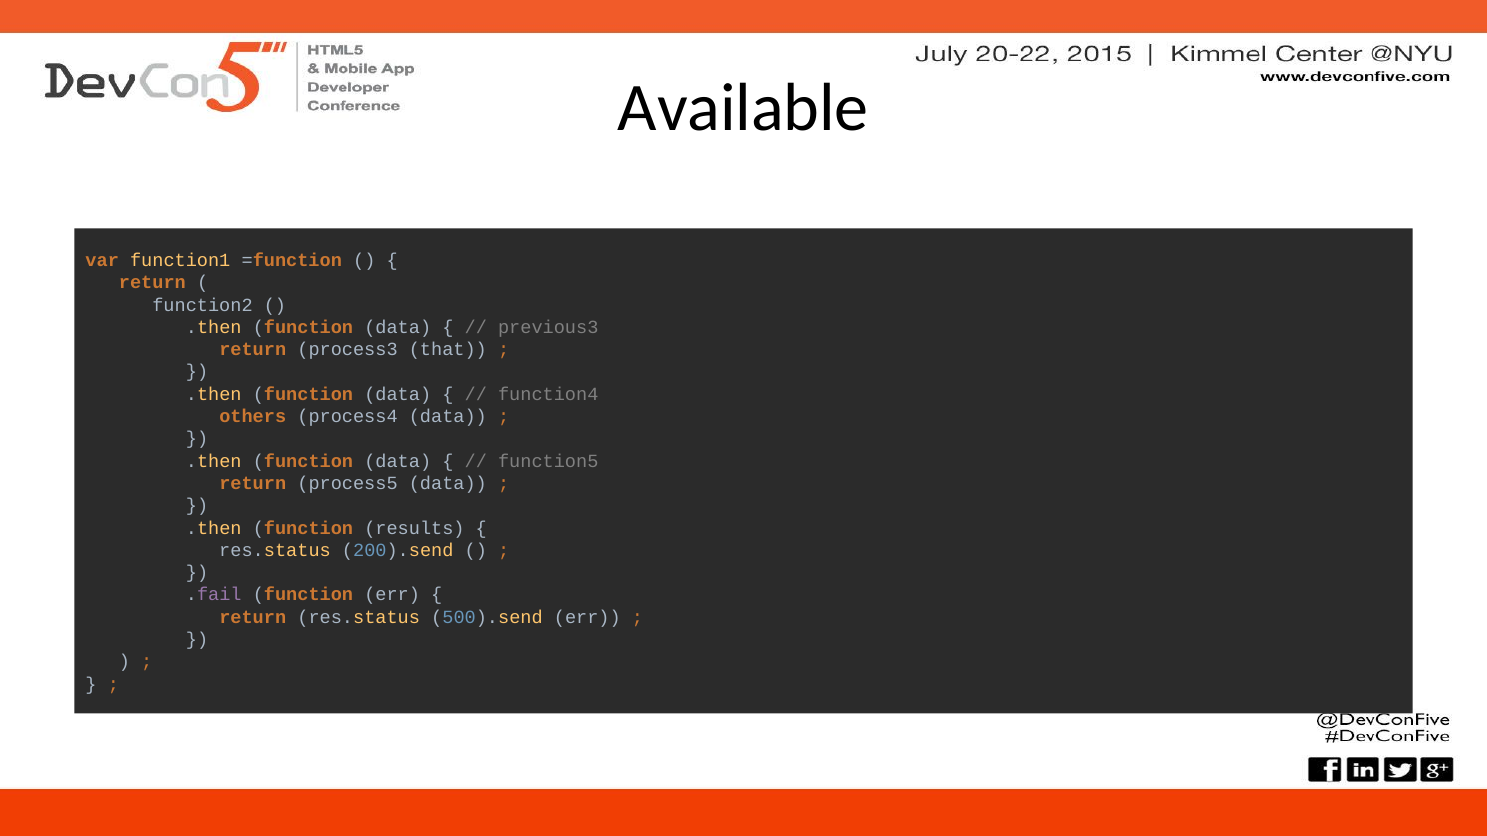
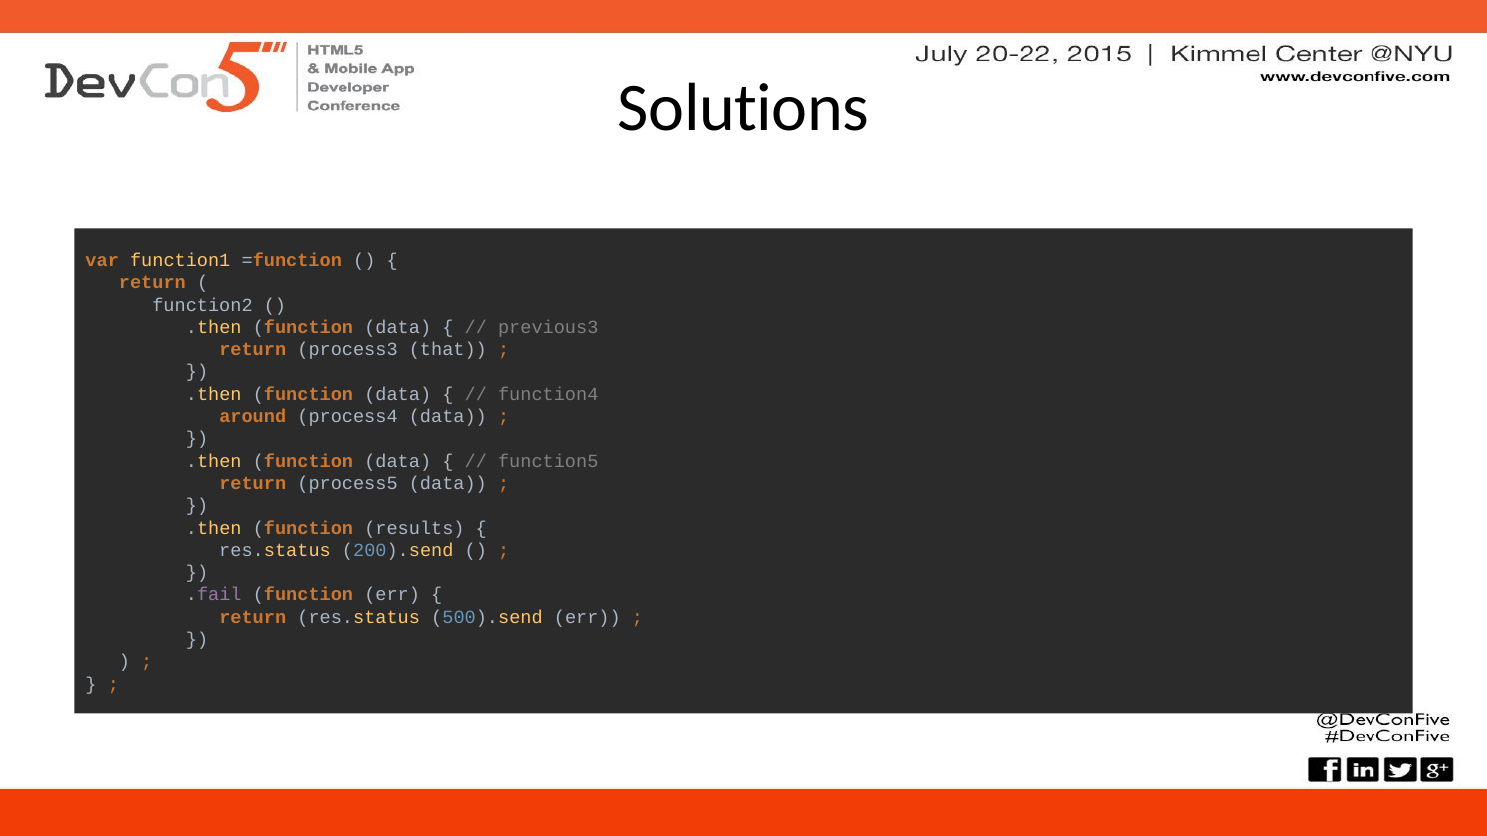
Available: Available -> Solutions
others: others -> around
